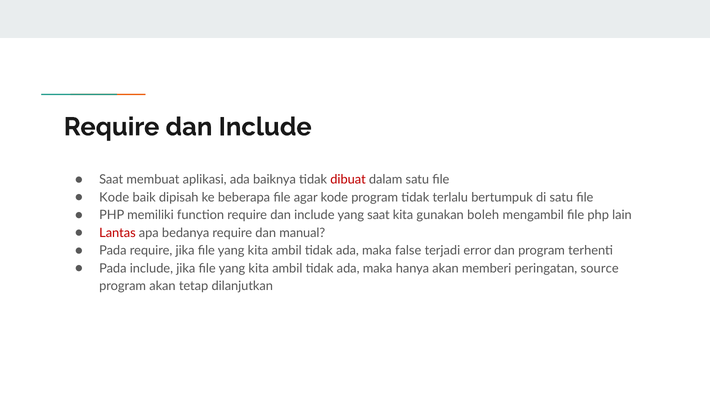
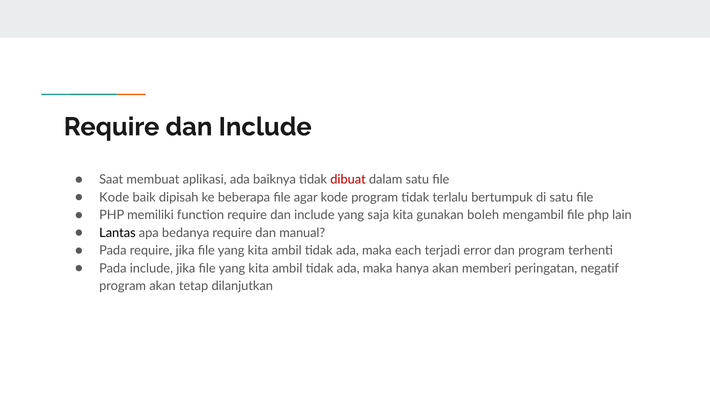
yang saat: saat -> saja
Lantas colour: red -> black
false: false -> each
source: source -> negatif
